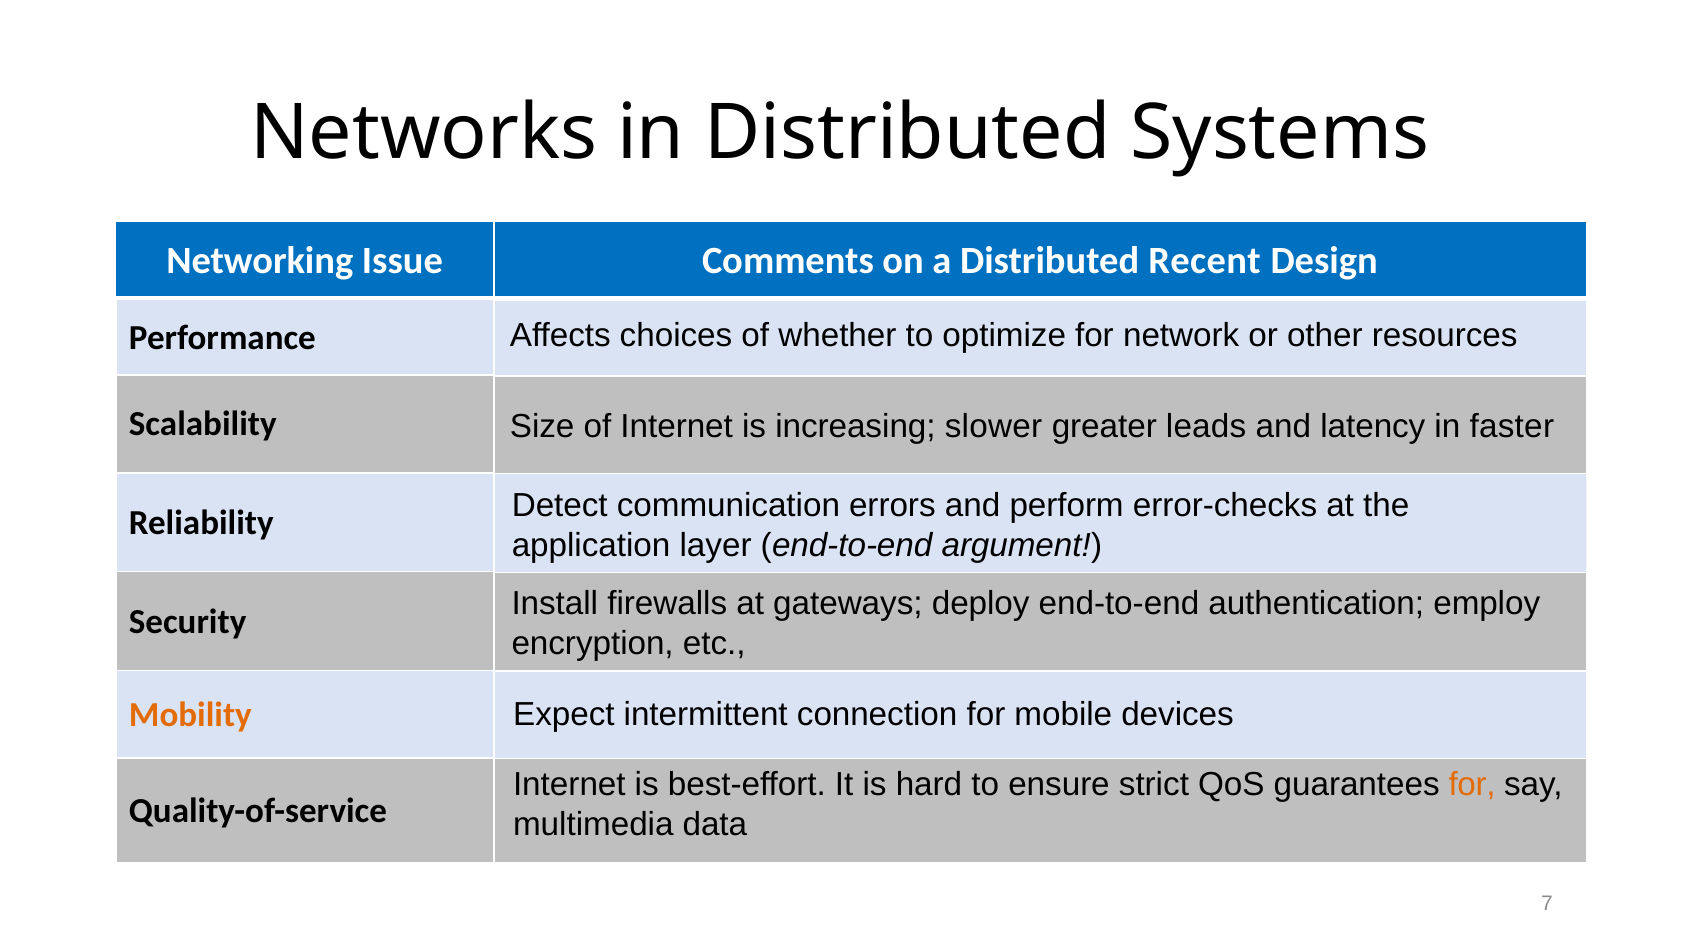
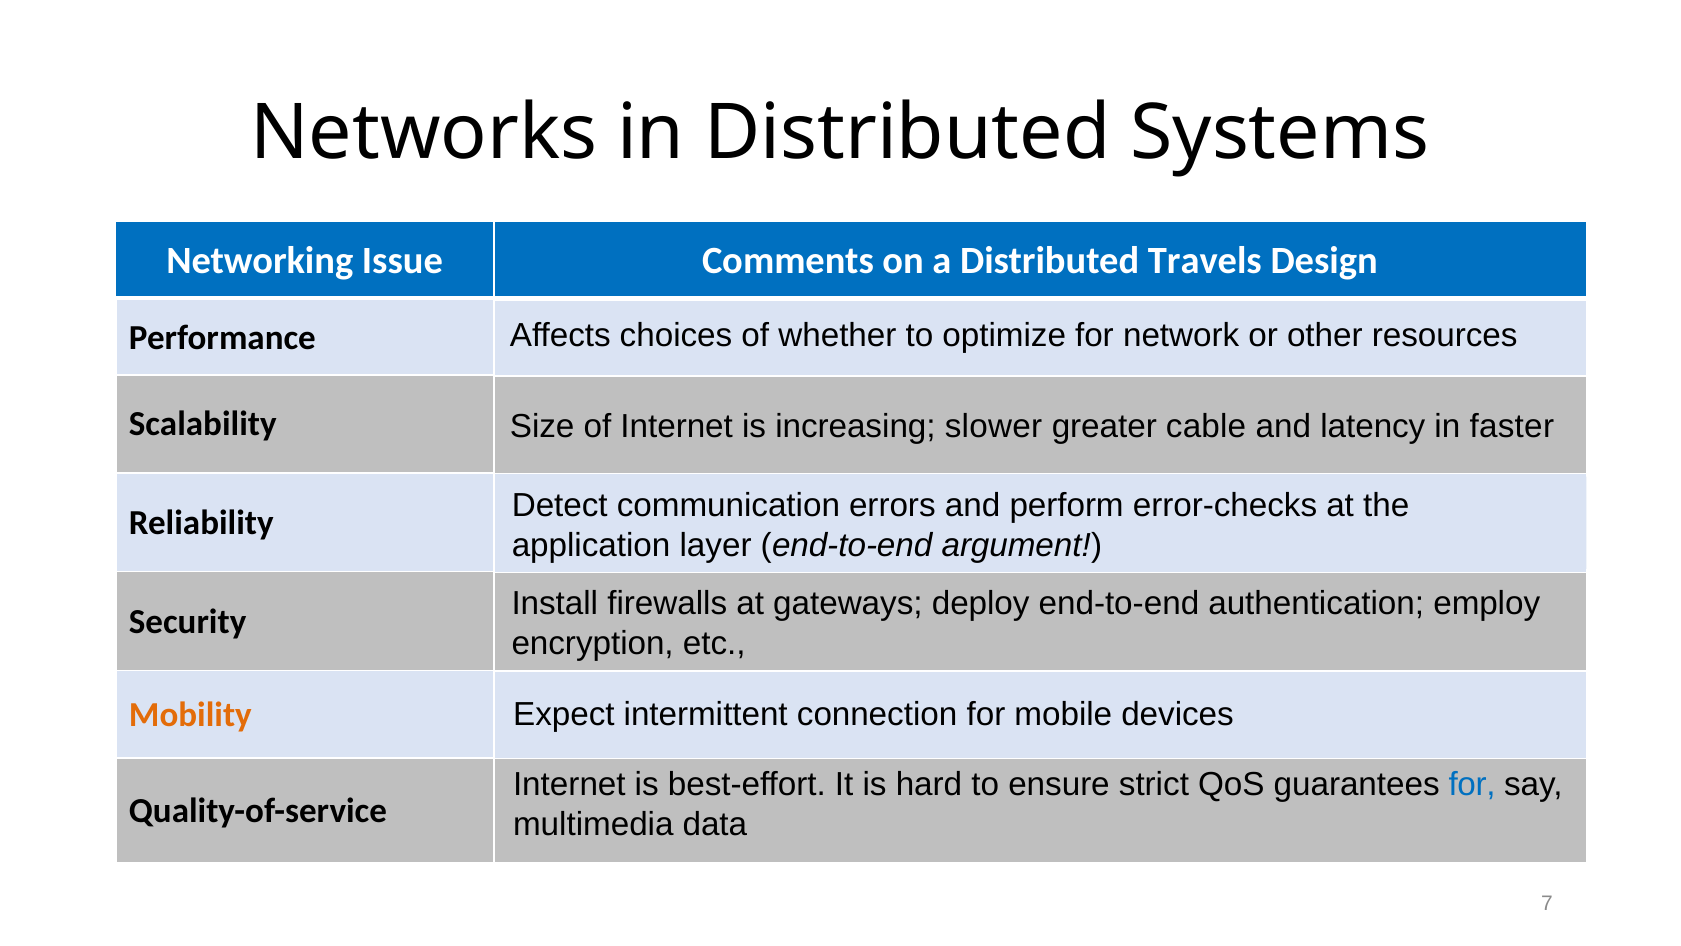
Recent: Recent -> Travels
leads: leads -> cable
for at (1472, 785) colour: orange -> blue
